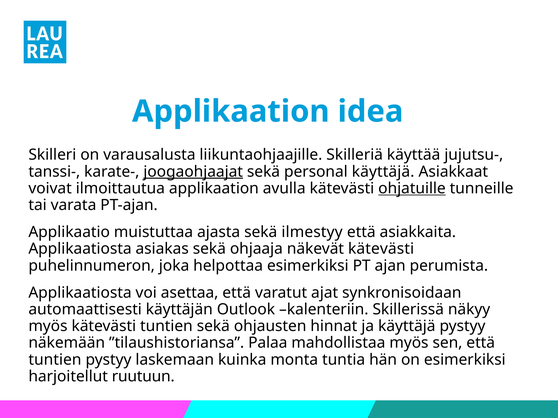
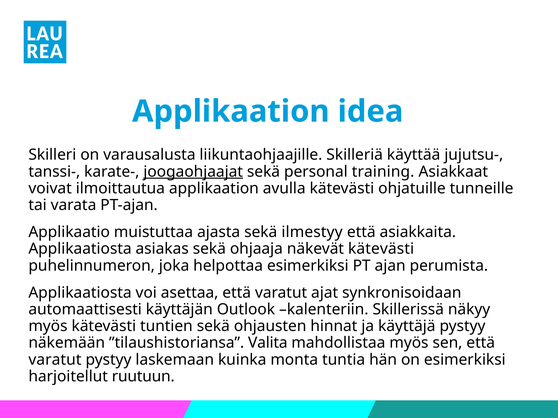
personal käyttäjä: käyttäjä -> training
ohjatuille underline: present -> none
Palaa: Palaa -> Valita
tuntien at (55, 360): tuntien -> varatut
